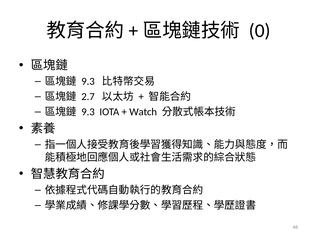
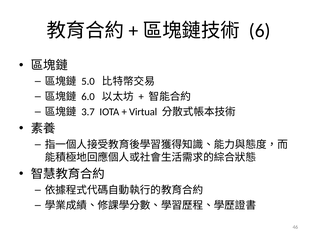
0: 0 -> 6
9.3 at (88, 81): 9.3 -> 5.0
2.7: 2.7 -> 6.0
9.3 at (88, 112): 9.3 -> 3.7
Watch: Watch -> Virtual
